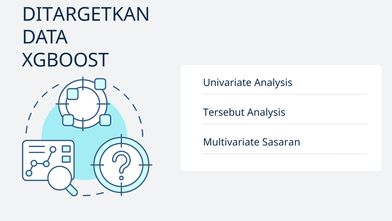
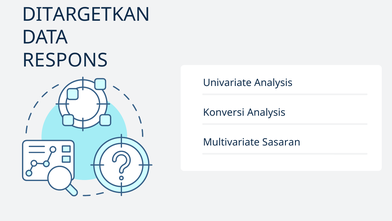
XGBOOST: XGBOOST -> RESPONS
Tersebut: Tersebut -> Konversi
